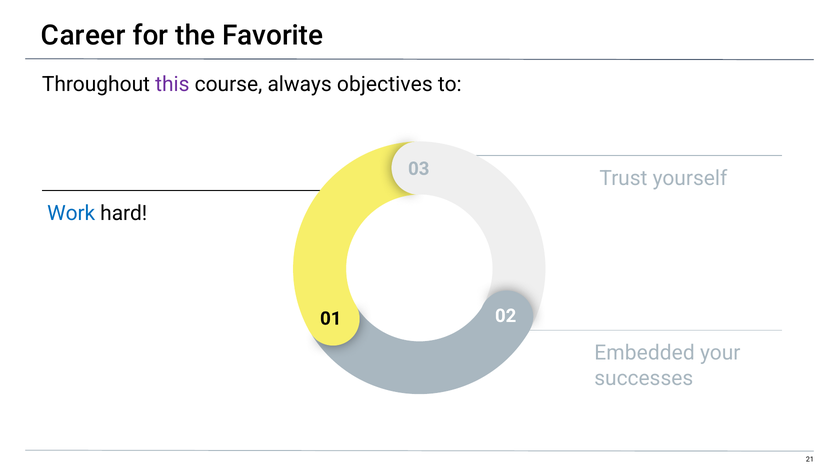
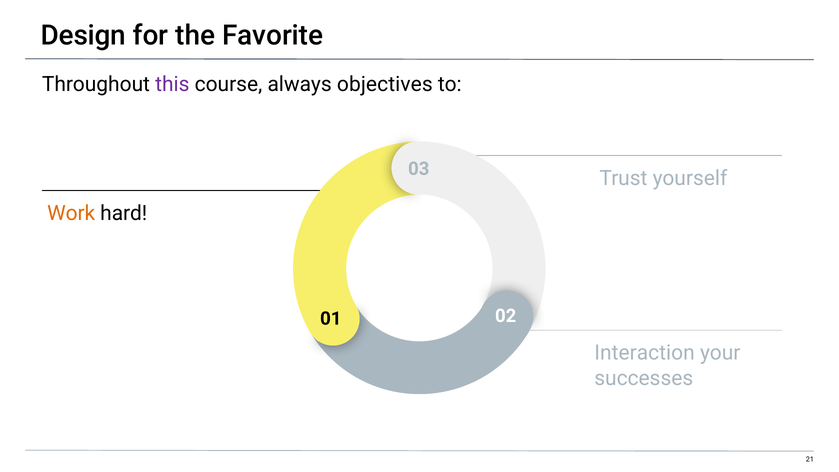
Career: Career -> Design
Work colour: blue -> orange
Embedded: Embedded -> Interaction
